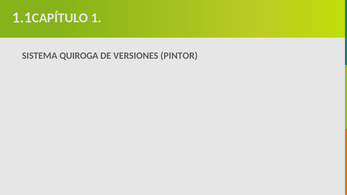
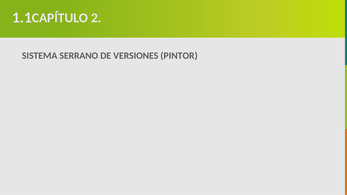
1: 1 -> 2
QUIROGA: QUIROGA -> SERRANO
